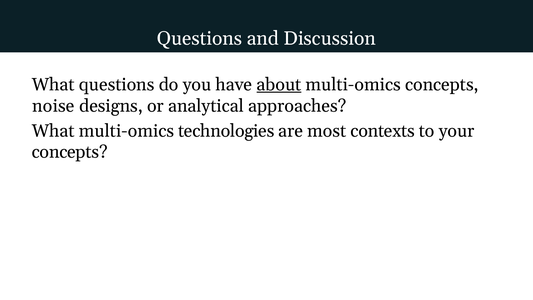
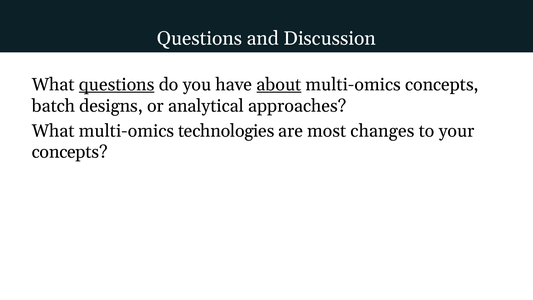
questions at (117, 85) underline: none -> present
noise: noise -> batch
contexts: contexts -> changes
